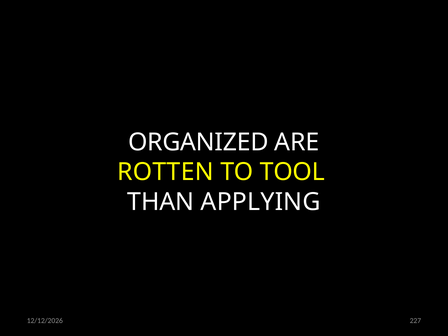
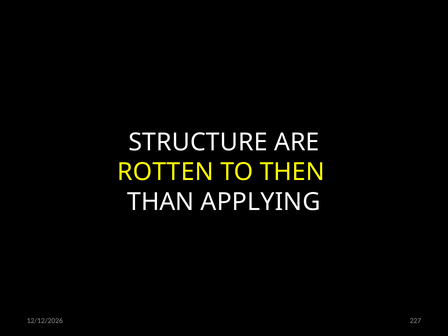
ORGANIZED: ORGANIZED -> STRUCTURE
TOOL: TOOL -> THEN
